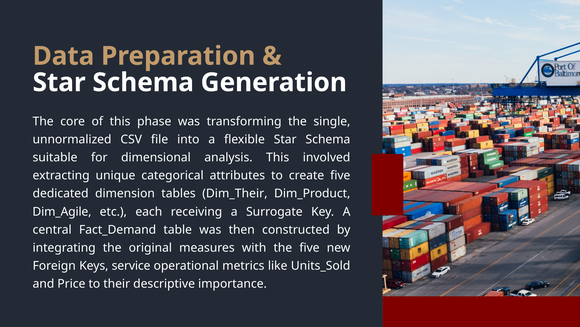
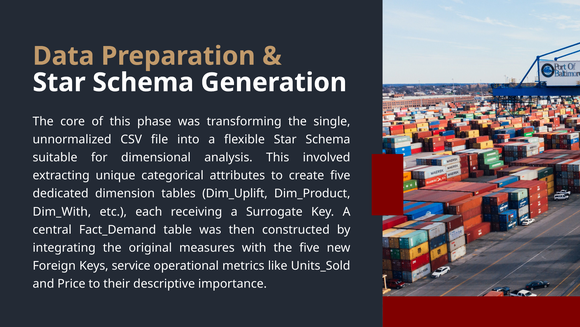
Dim_Their: Dim_Their -> Dim_Uplift
Dim_Agile: Dim_Agile -> Dim_With
